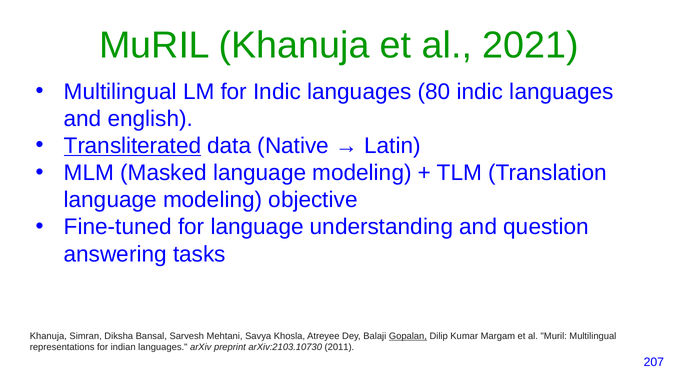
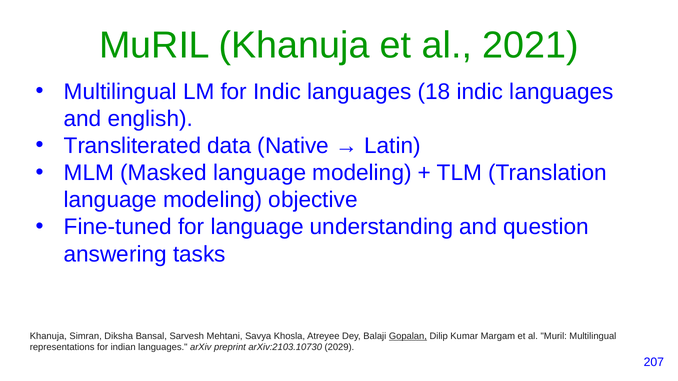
80: 80 -> 18
Transliterated underline: present -> none
2011: 2011 -> 2029
